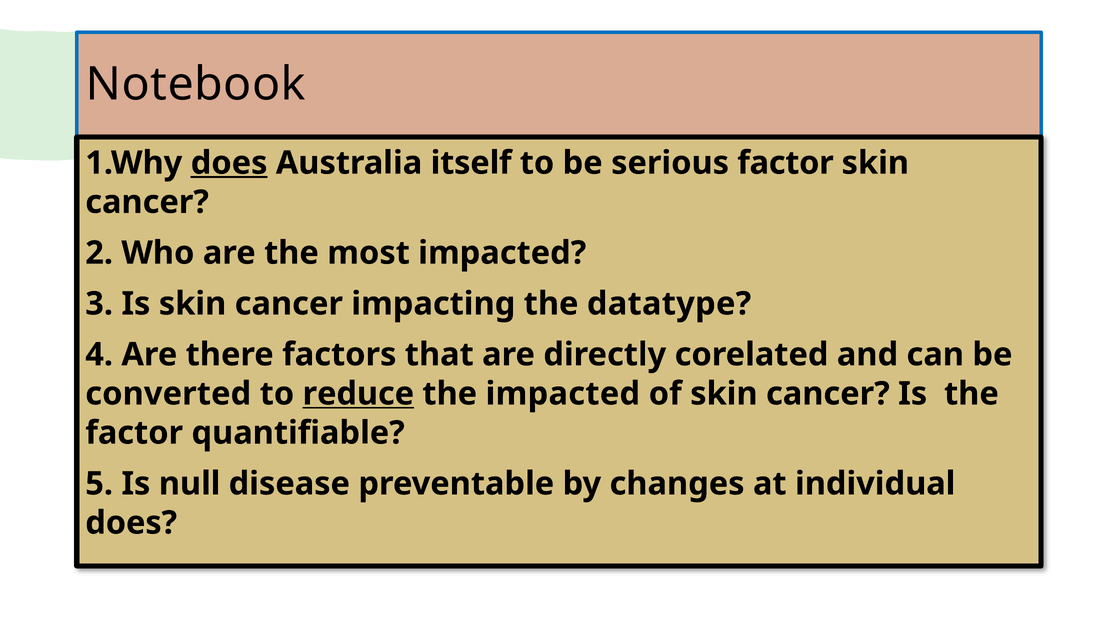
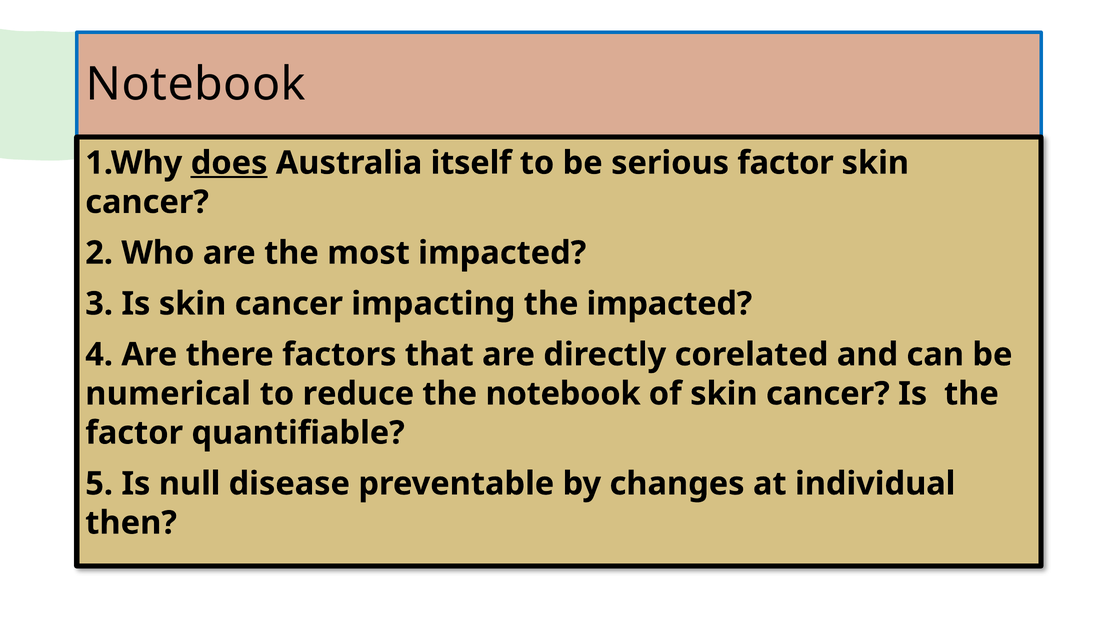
the datatype: datatype -> impacted
converted: converted -> numerical
reduce underline: present -> none
the impacted: impacted -> notebook
does at (131, 523): does -> then
